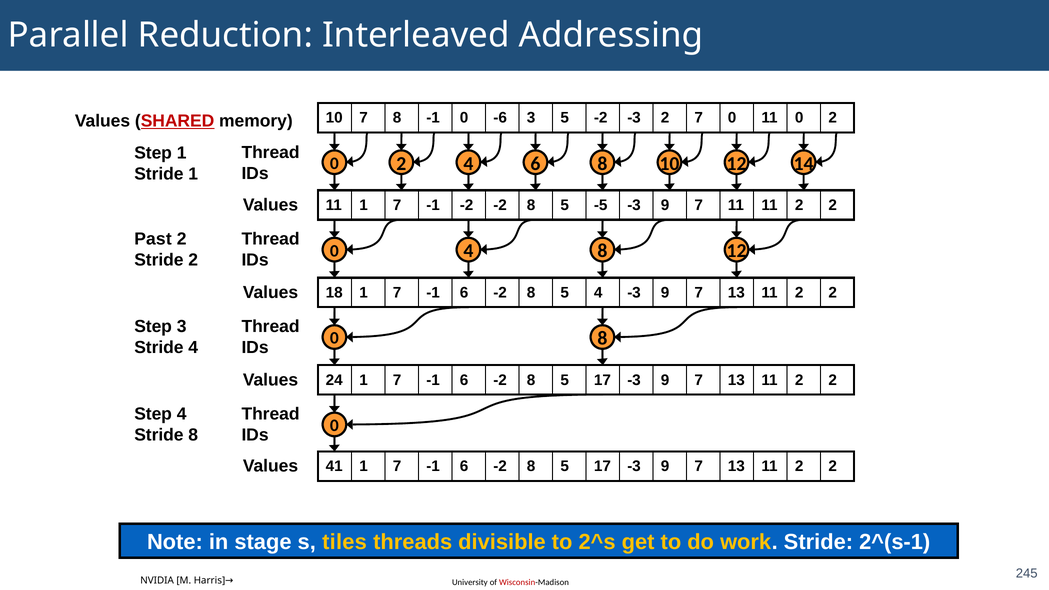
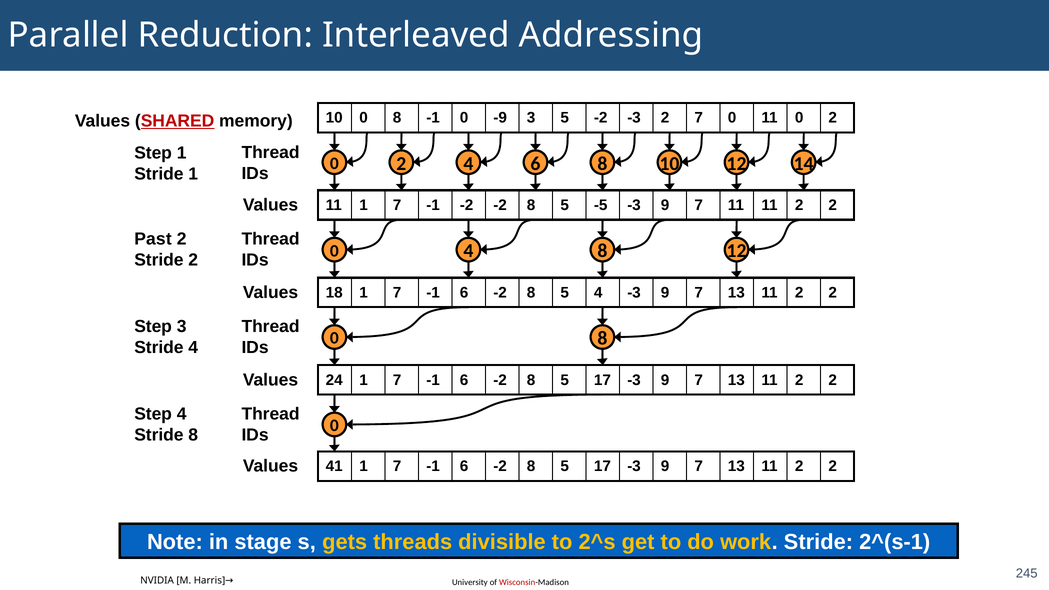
10 7: 7 -> 0
-6: -6 -> -9
tiles: tiles -> gets
